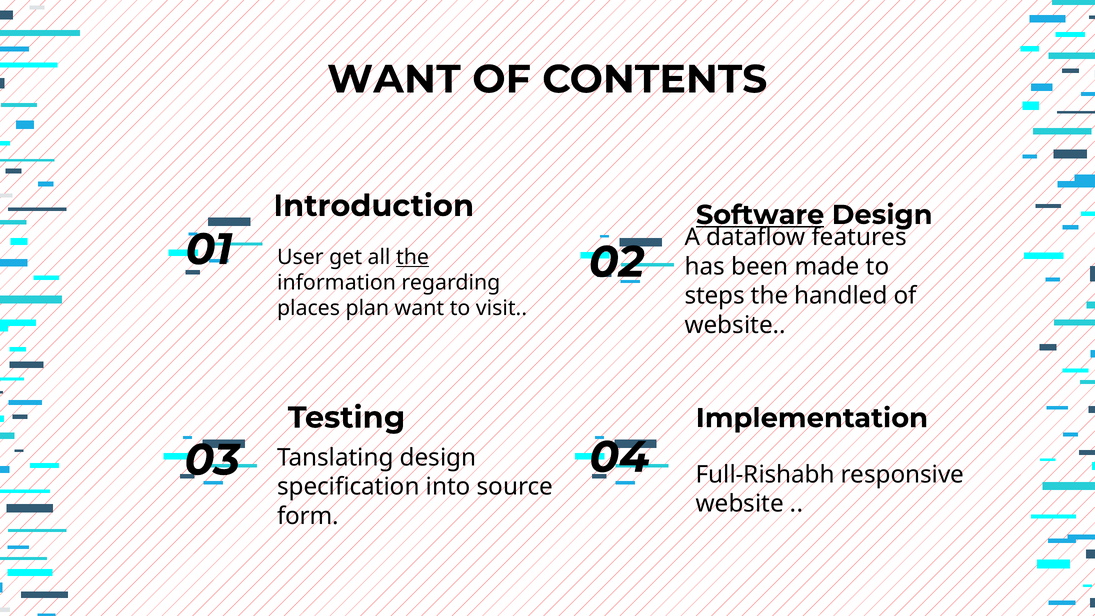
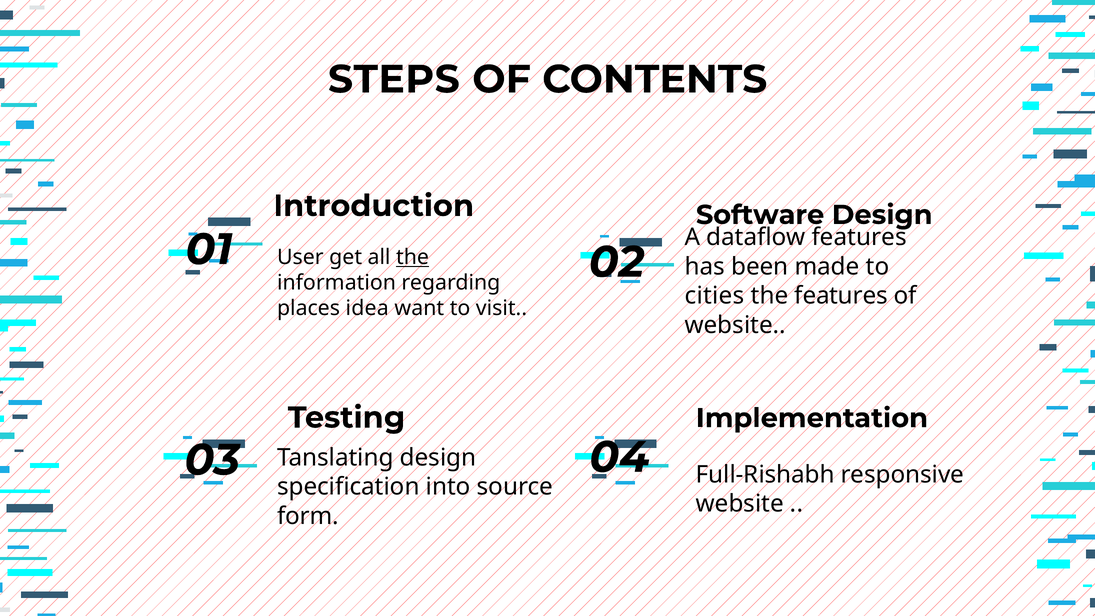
WANT at (394, 79): WANT -> STEPS
Software underline: present -> none
steps: steps -> cities
the handled: handled -> features
plan: plan -> idea
